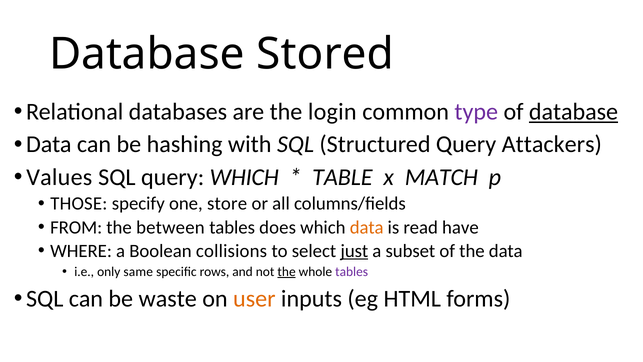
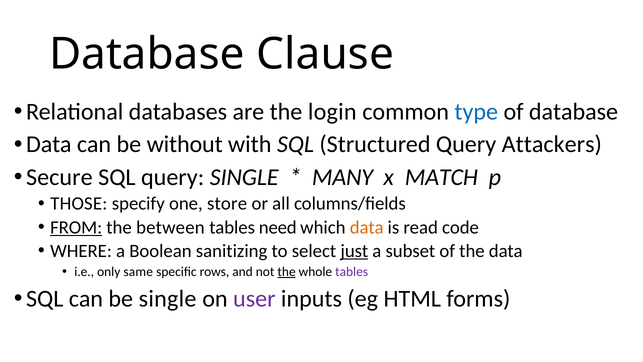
Stored: Stored -> Clause
type colour: purple -> blue
database at (573, 112) underline: present -> none
hashing: hashing -> without
Values: Values -> Secure
query WHICH: WHICH -> SINGLE
TABLE: TABLE -> MANY
FROM underline: none -> present
does: does -> need
have: have -> code
collisions: collisions -> sanitizing
be waste: waste -> single
user colour: orange -> purple
